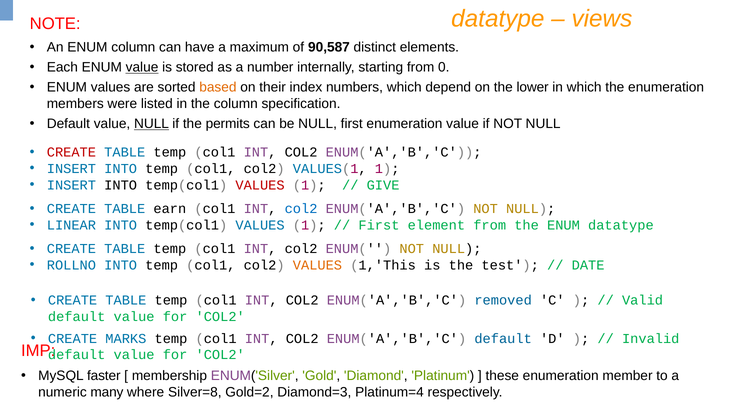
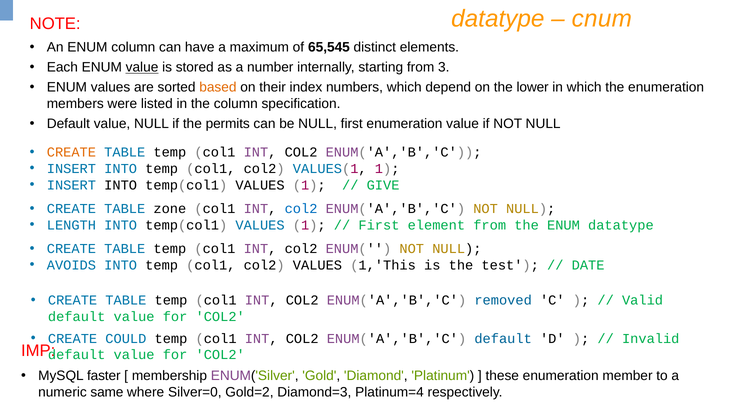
views: views -> cnum
90,587: 90,587 -> 65,545
0: 0 -> 3
NULL at (151, 124) underline: present -> none
CREATE at (71, 152) colour: red -> orange
VALUES at (260, 185) colour: red -> black
earn: earn -> zone
LINEAR: LINEAR -> LENGTH
ROLLNO: ROLLNO -> AVOIDS
VALUES at (317, 265) colour: orange -> black
MARKS: MARKS -> COULD
many: many -> same
Silver=8: Silver=8 -> Silver=0
